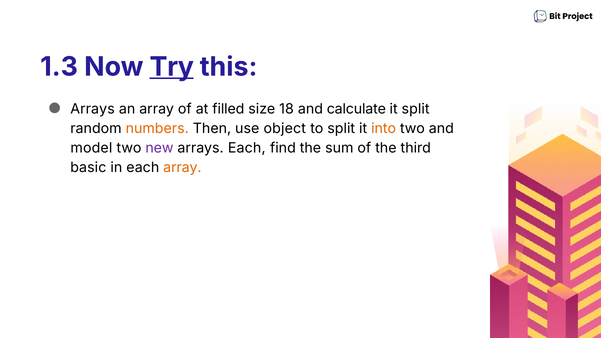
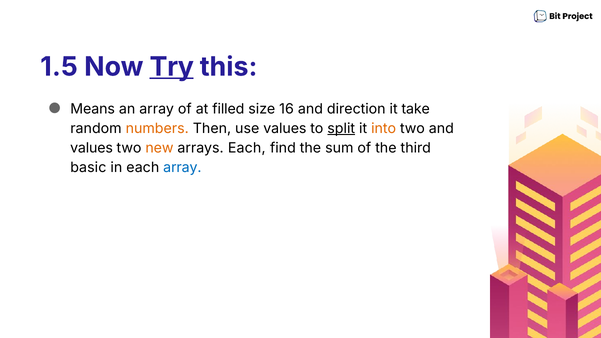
1.3: 1.3 -> 1.5
Arrays at (93, 109): Arrays -> Means
18: 18 -> 16
calculate: calculate -> direction
it split: split -> take
use object: object -> values
split at (341, 128) underline: none -> present
model at (91, 148): model -> values
new colour: purple -> orange
array at (182, 168) colour: orange -> blue
